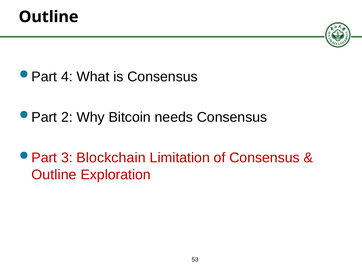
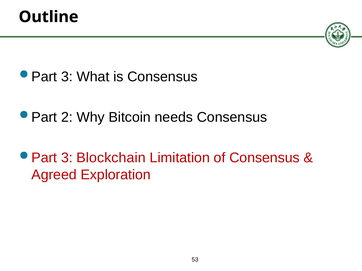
4 at (67, 77): 4 -> 3
Outline at (54, 175): Outline -> Agreed
